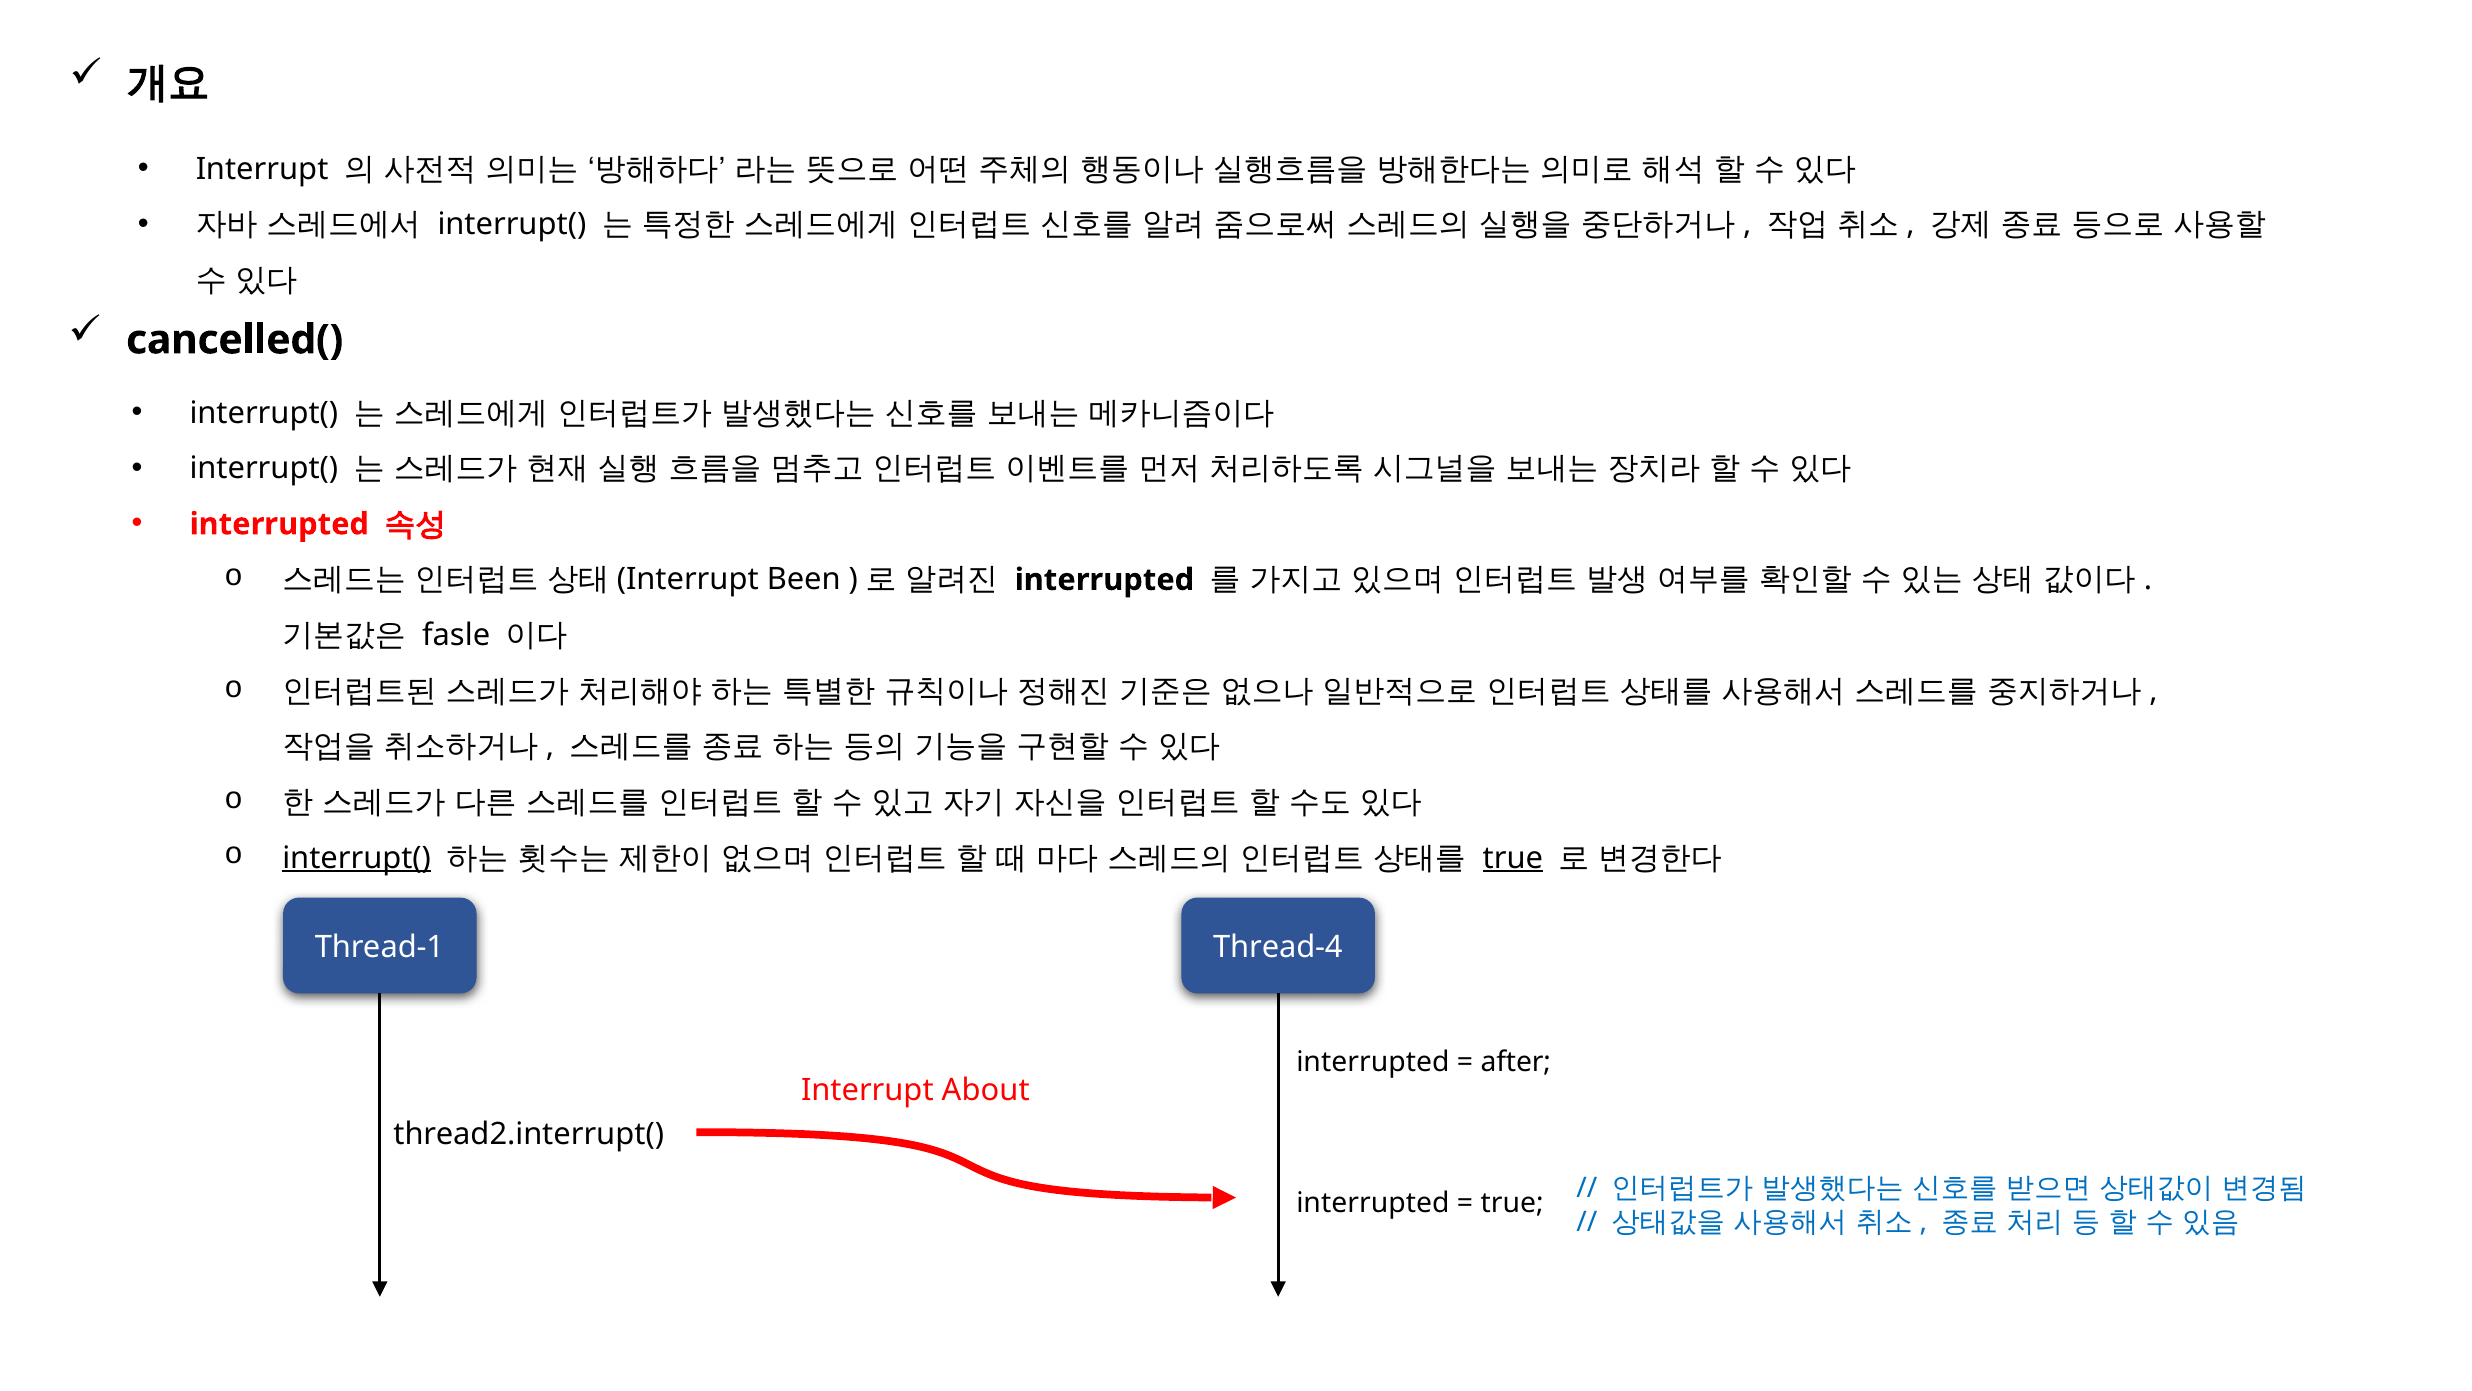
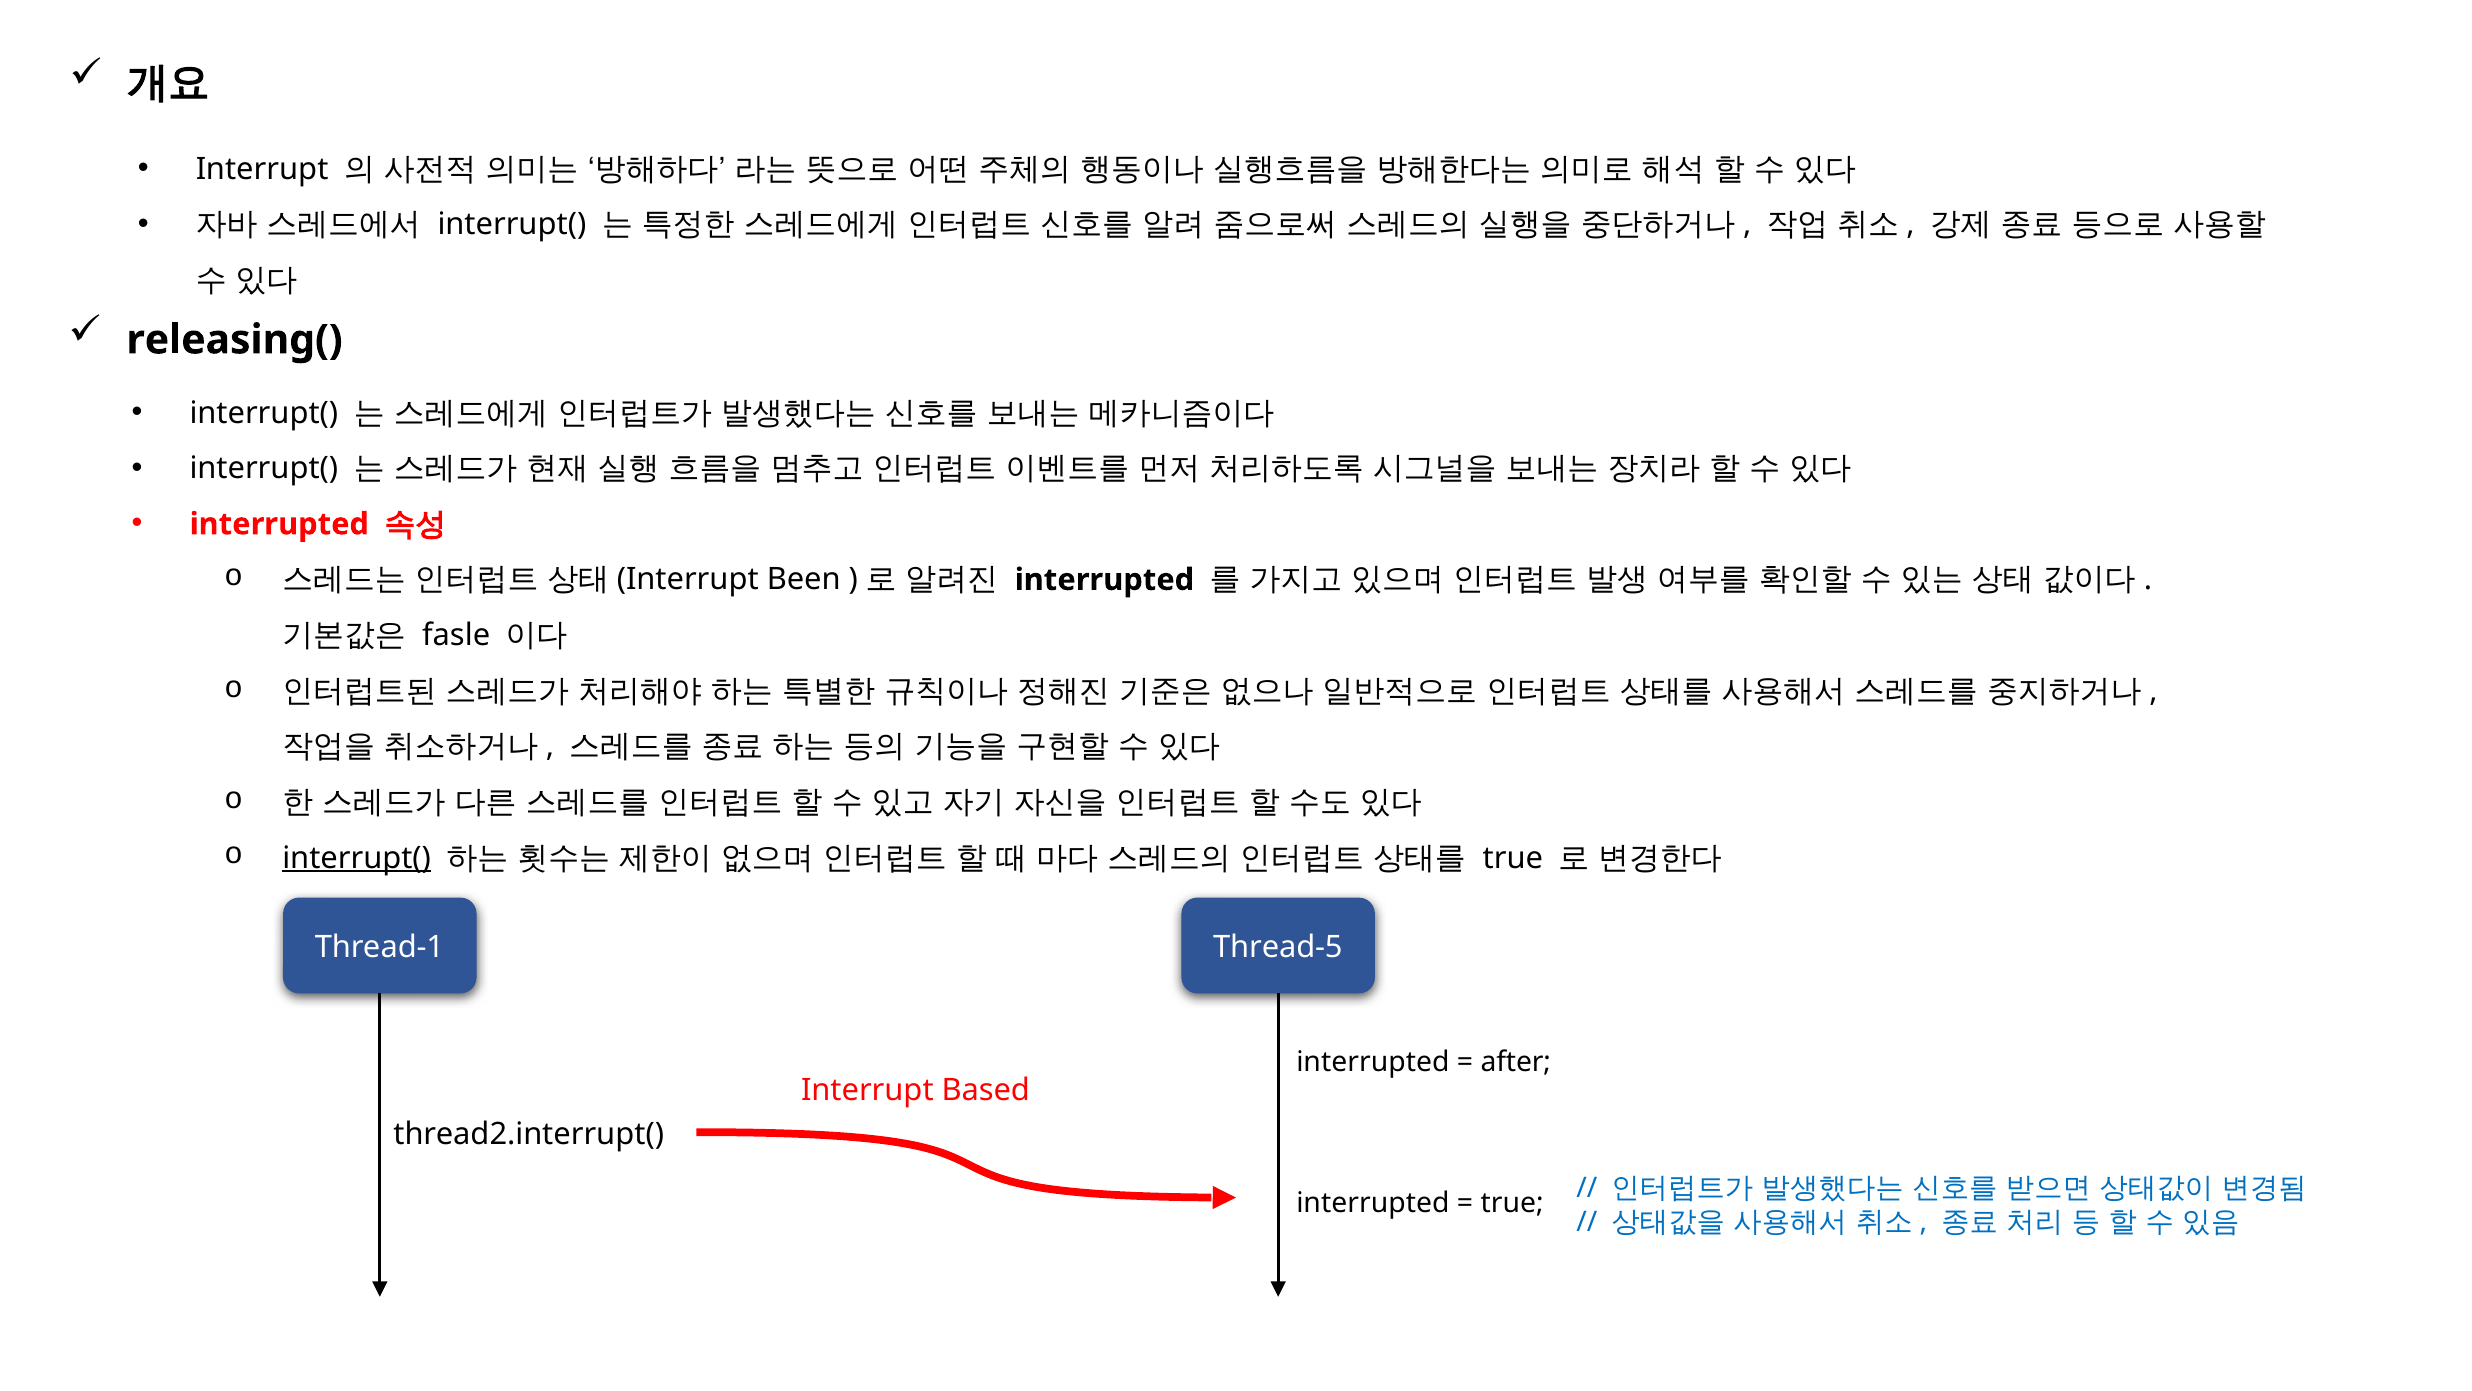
cancelled(: cancelled( -> releasing(
true at (1513, 858) underline: present -> none
Thread-4: Thread-4 -> Thread-5
About: About -> Based
